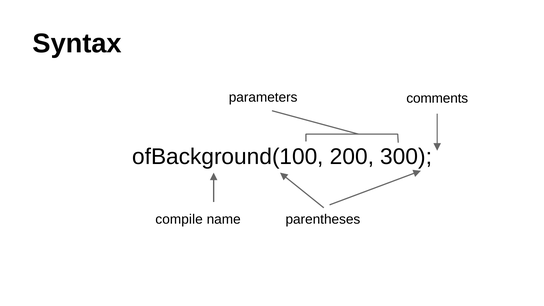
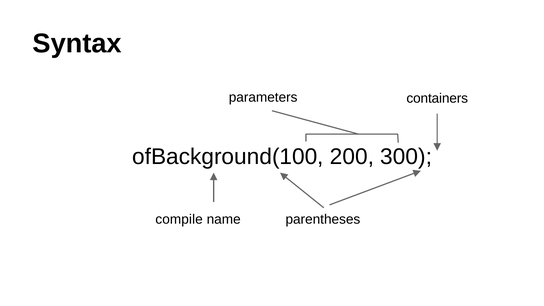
comments: comments -> containers
